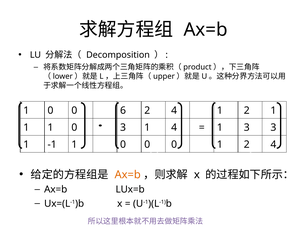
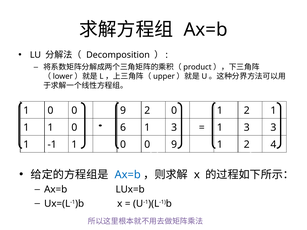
6 at (123, 111): 6 -> 9
4 at (174, 111): 4 -> 0
0 3: 3 -> 6
4 at (174, 128): 4 -> 3
0 at (174, 145): 0 -> 9
Ax=b at (128, 175) colour: orange -> blue
